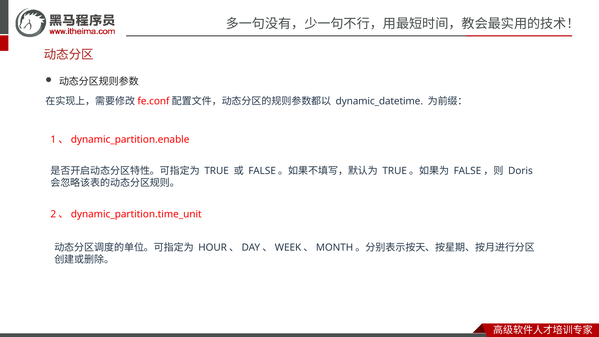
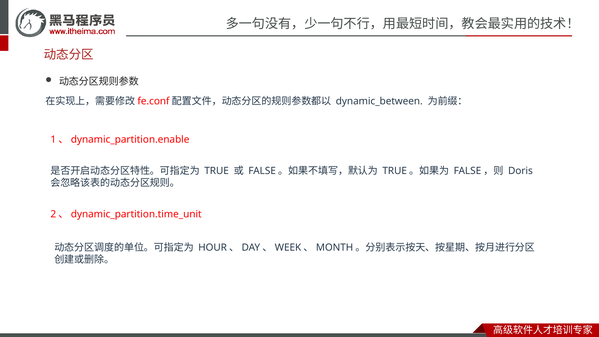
dynamic_datetime: dynamic_datetime -> dynamic_between
